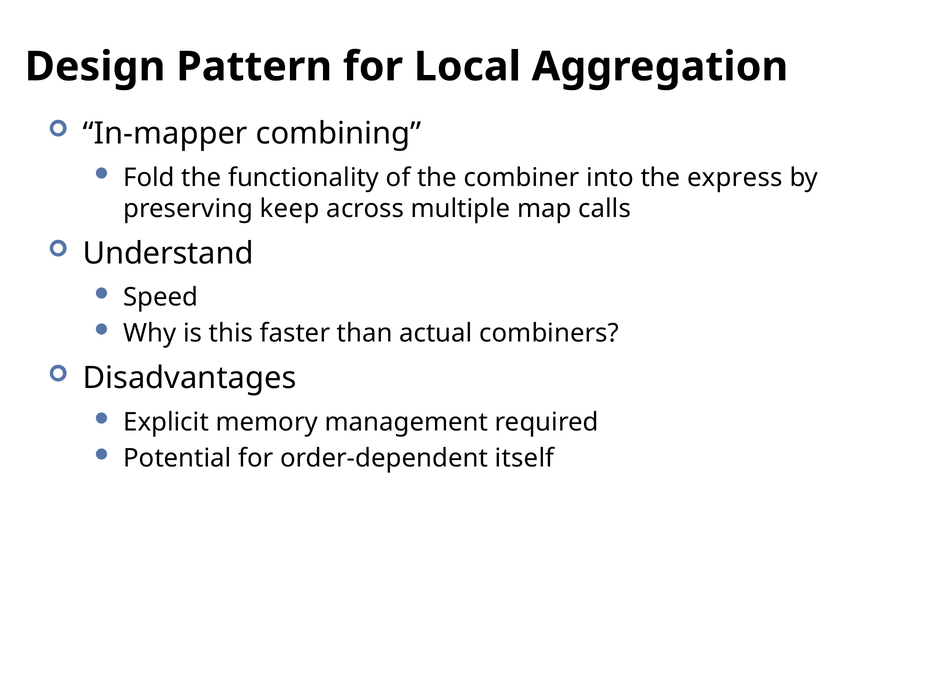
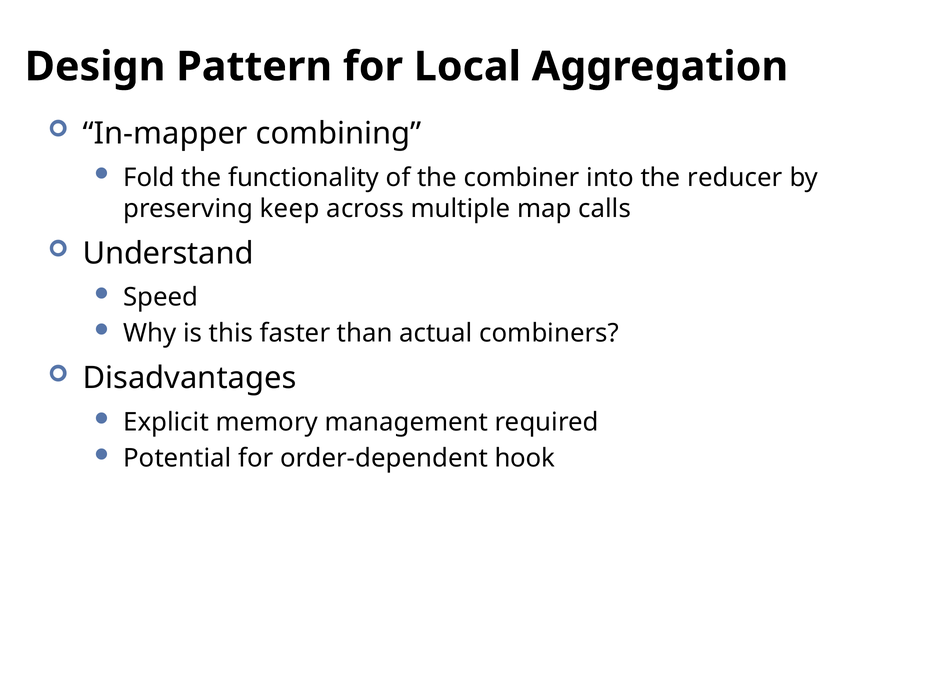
express: express -> reducer
itself: itself -> hook
